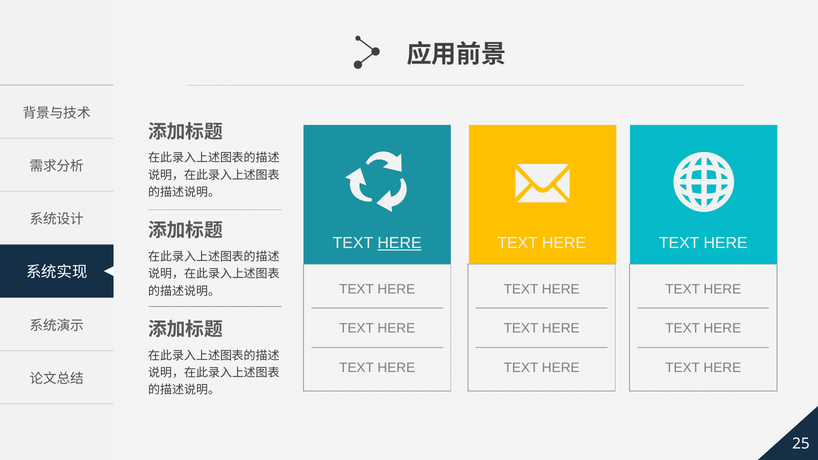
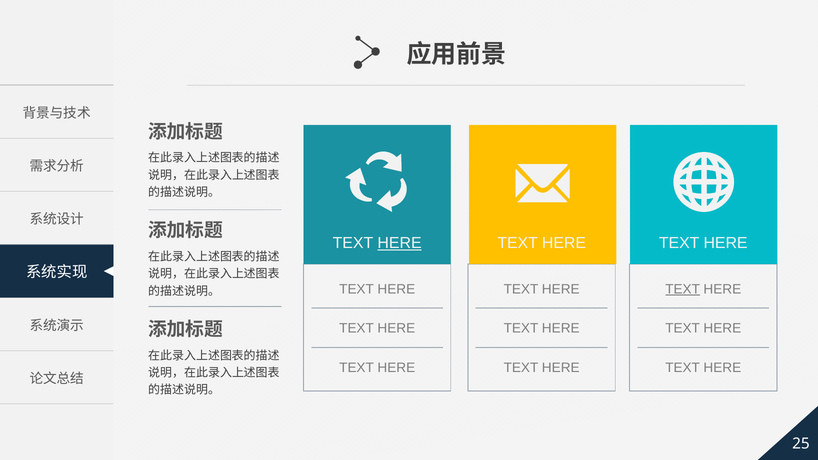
TEXT at (683, 289) underline: none -> present
